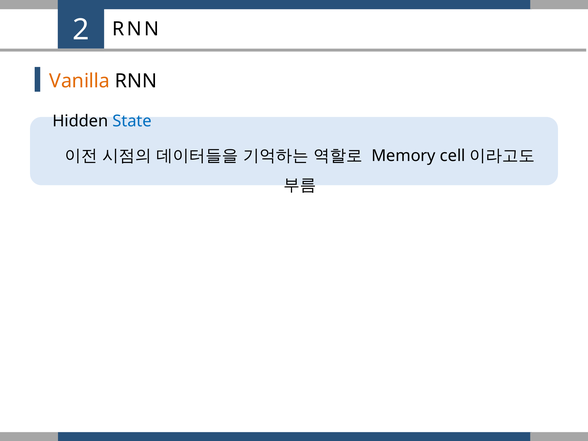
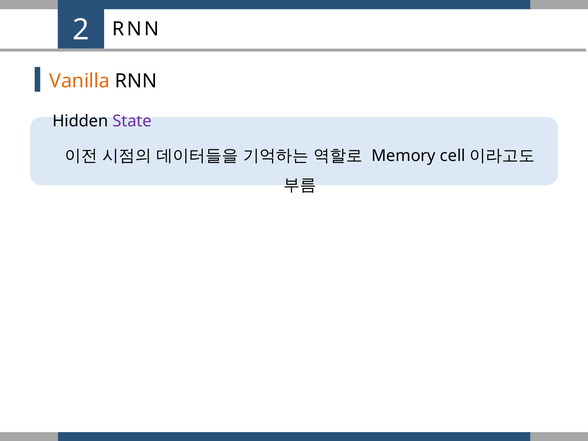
State colour: blue -> purple
